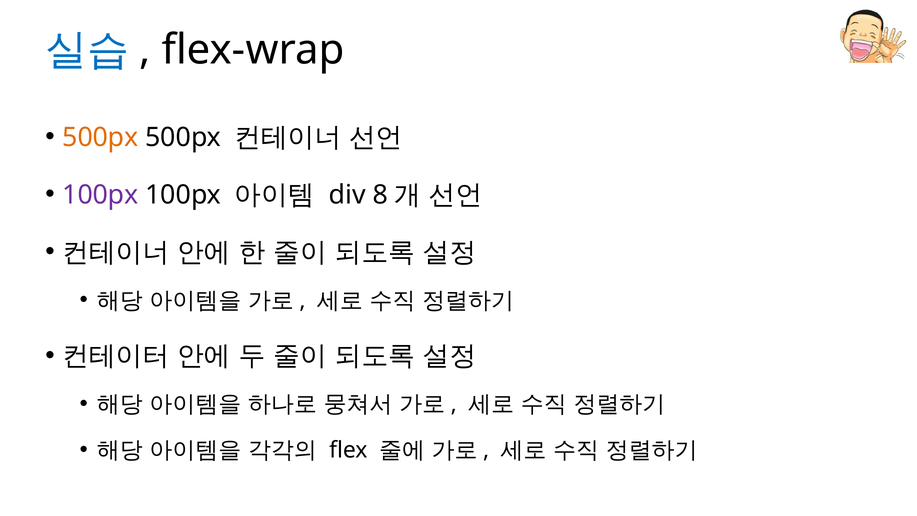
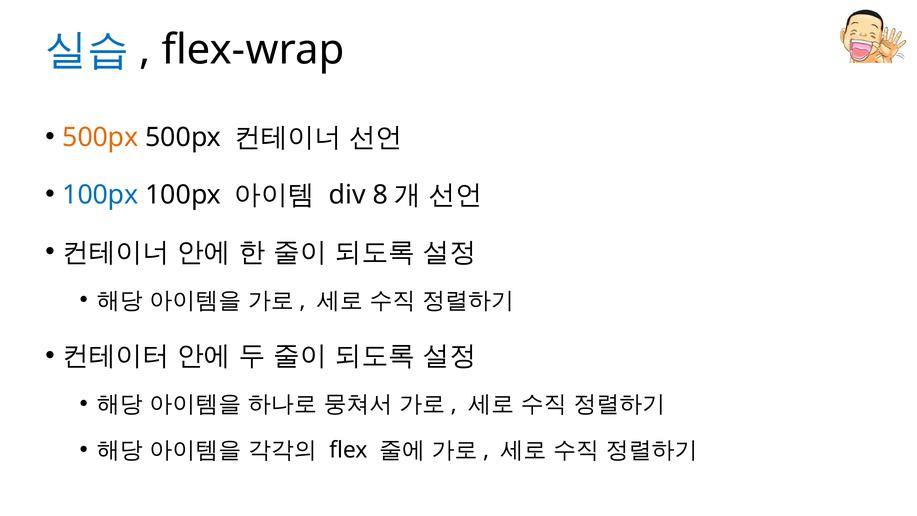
100px at (100, 195) colour: purple -> blue
